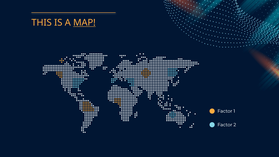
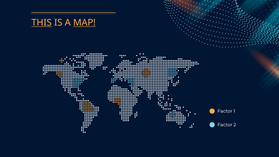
THIS underline: none -> present
